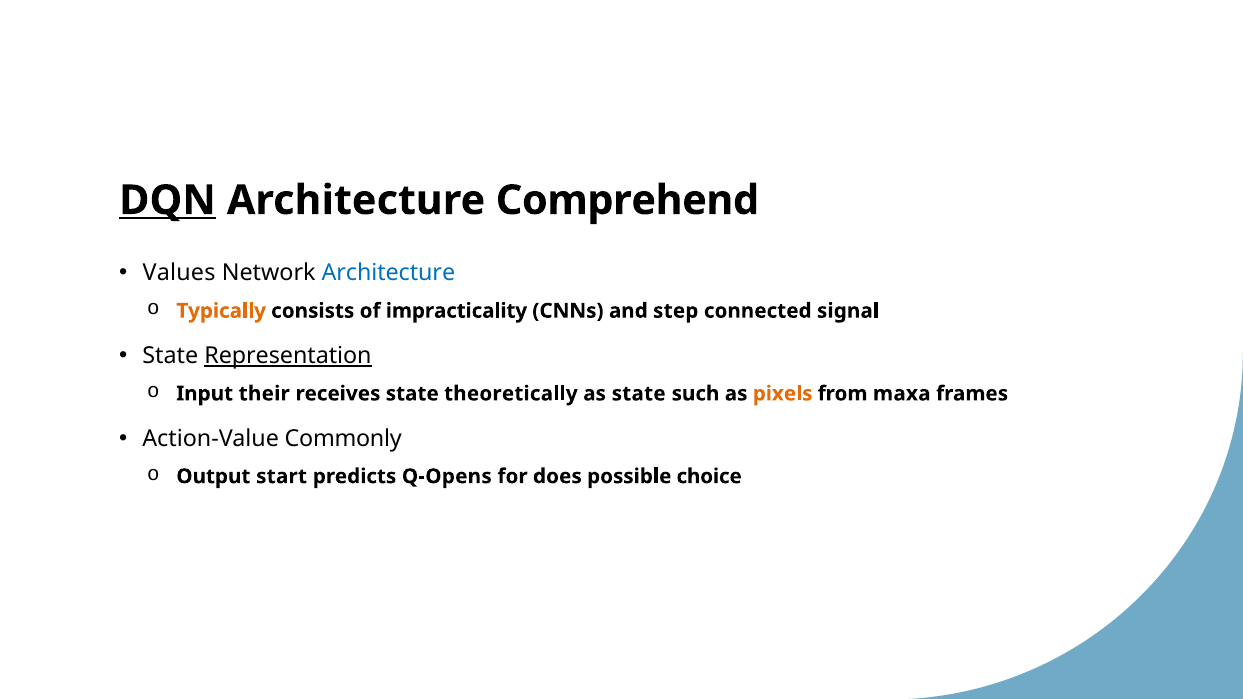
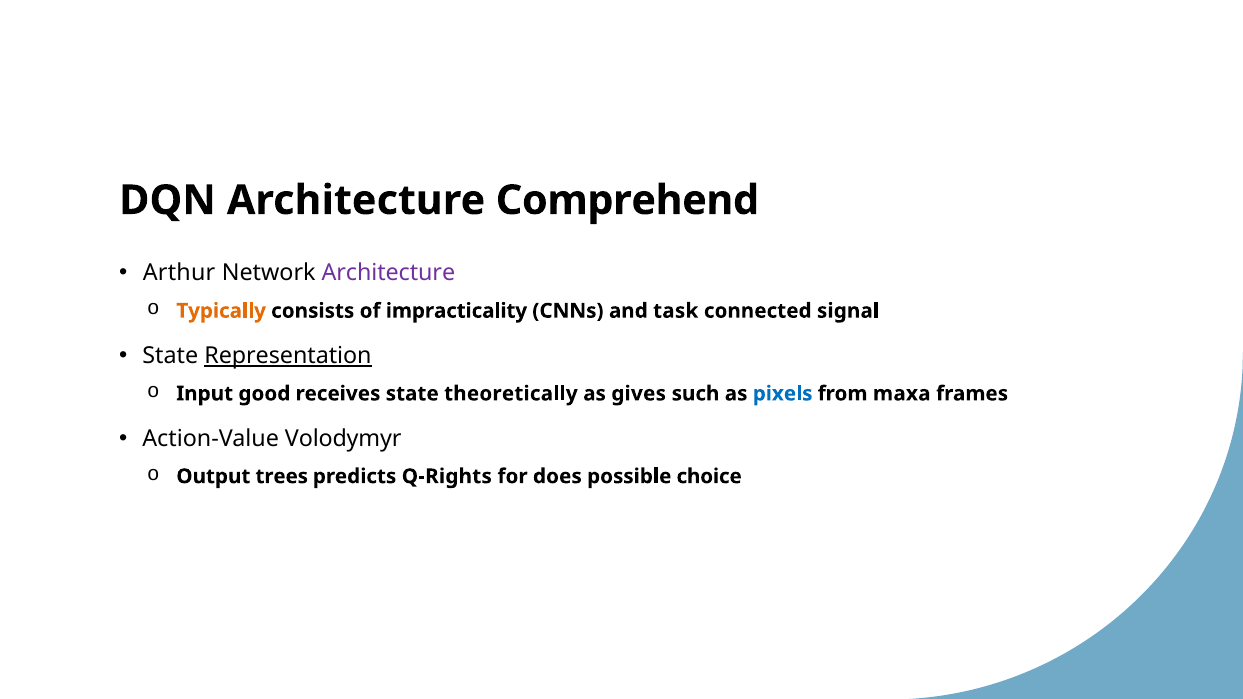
DQN underline: present -> none
Values: Values -> Arthur
Architecture at (388, 273) colour: blue -> purple
step: step -> task
their: their -> good
as state: state -> gives
pixels colour: orange -> blue
Commonly: Commonly -> Volodymyr
start: start -> trees
Q-Opens: Q-Opens -> Q-Rights
